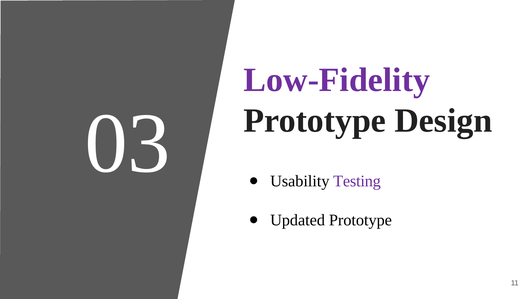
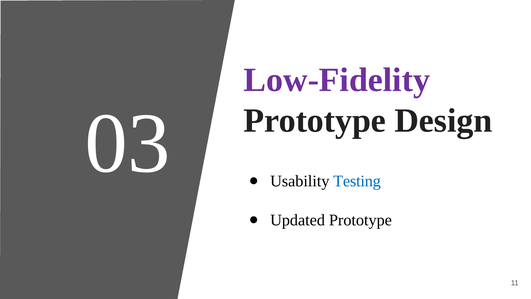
Testing colour: purple -> blue
